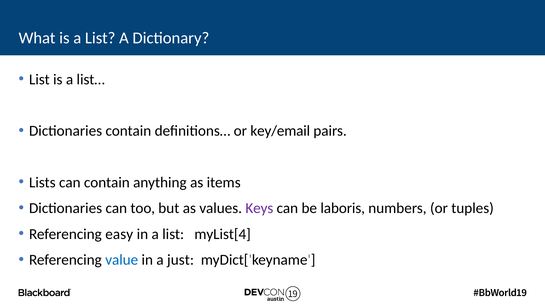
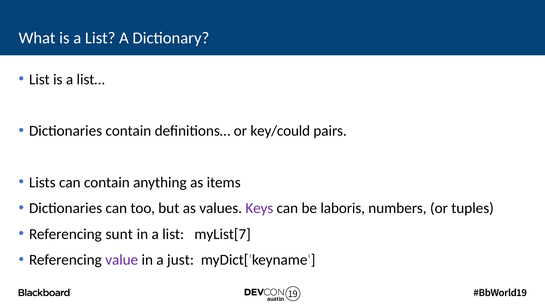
key/email: key/email -> key/could
easy: easy -> sunt
myList[4: myList[4 -> myList[7
value colour: blue -> purple
